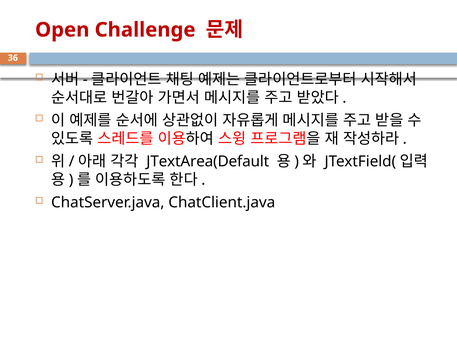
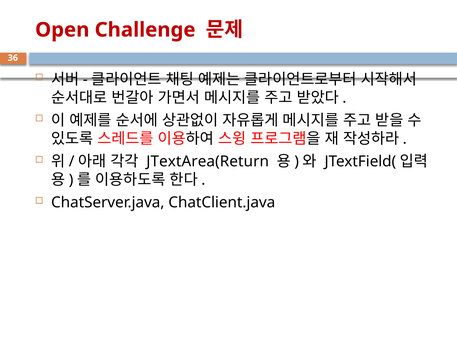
JTextArea(Default: JTextArea(Default -> JTextArea(Return
